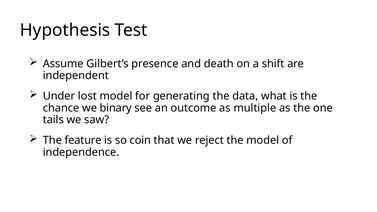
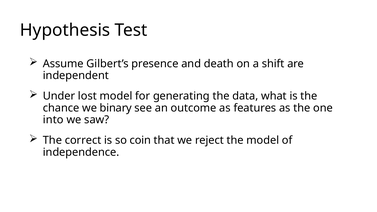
multiple: multiple -> features
tails: tails -> into
feature: feature -> correct
